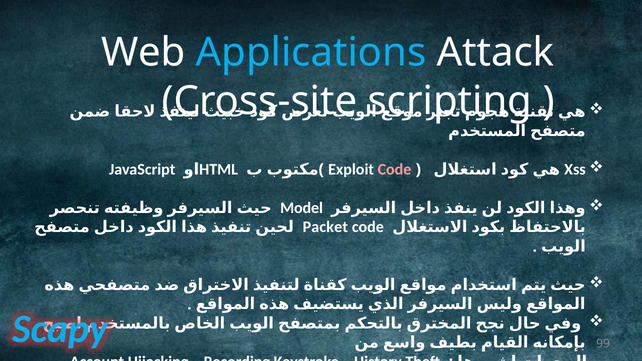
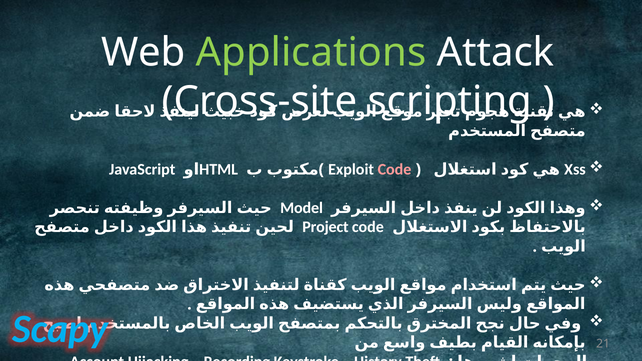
Applications colour: light blue -> light green
Packet: Packet -> Project
99: 99 -> 21
